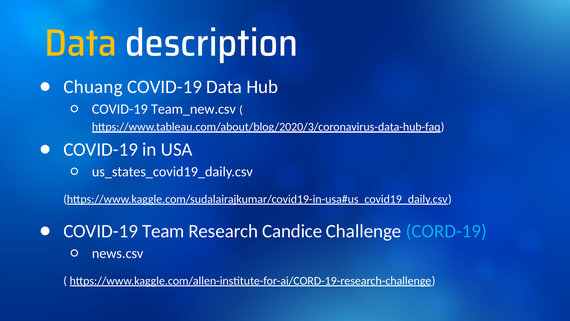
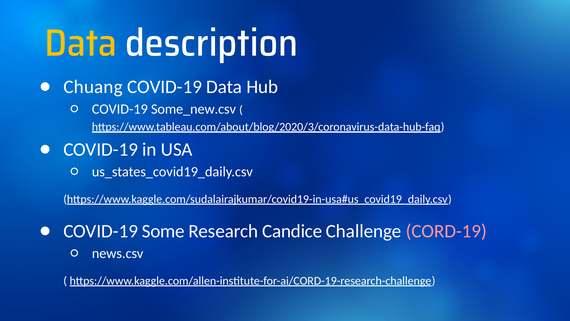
Team_new.csv: Team_new.csv -> Some_new.csv
Team: Team -> Some
CORD-19 colour: light blue -> pink
